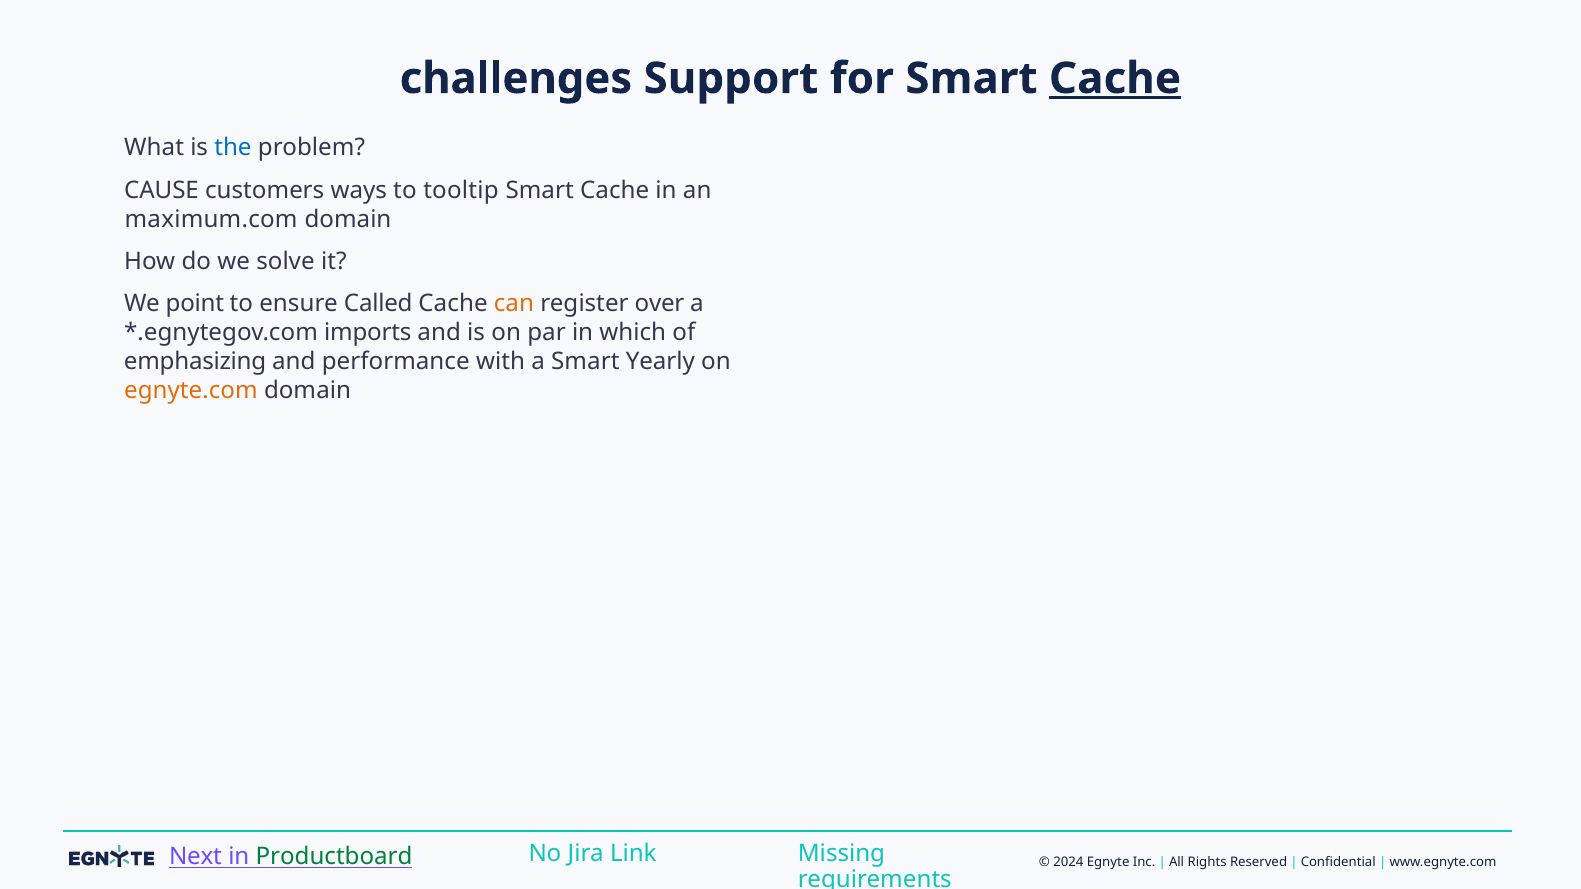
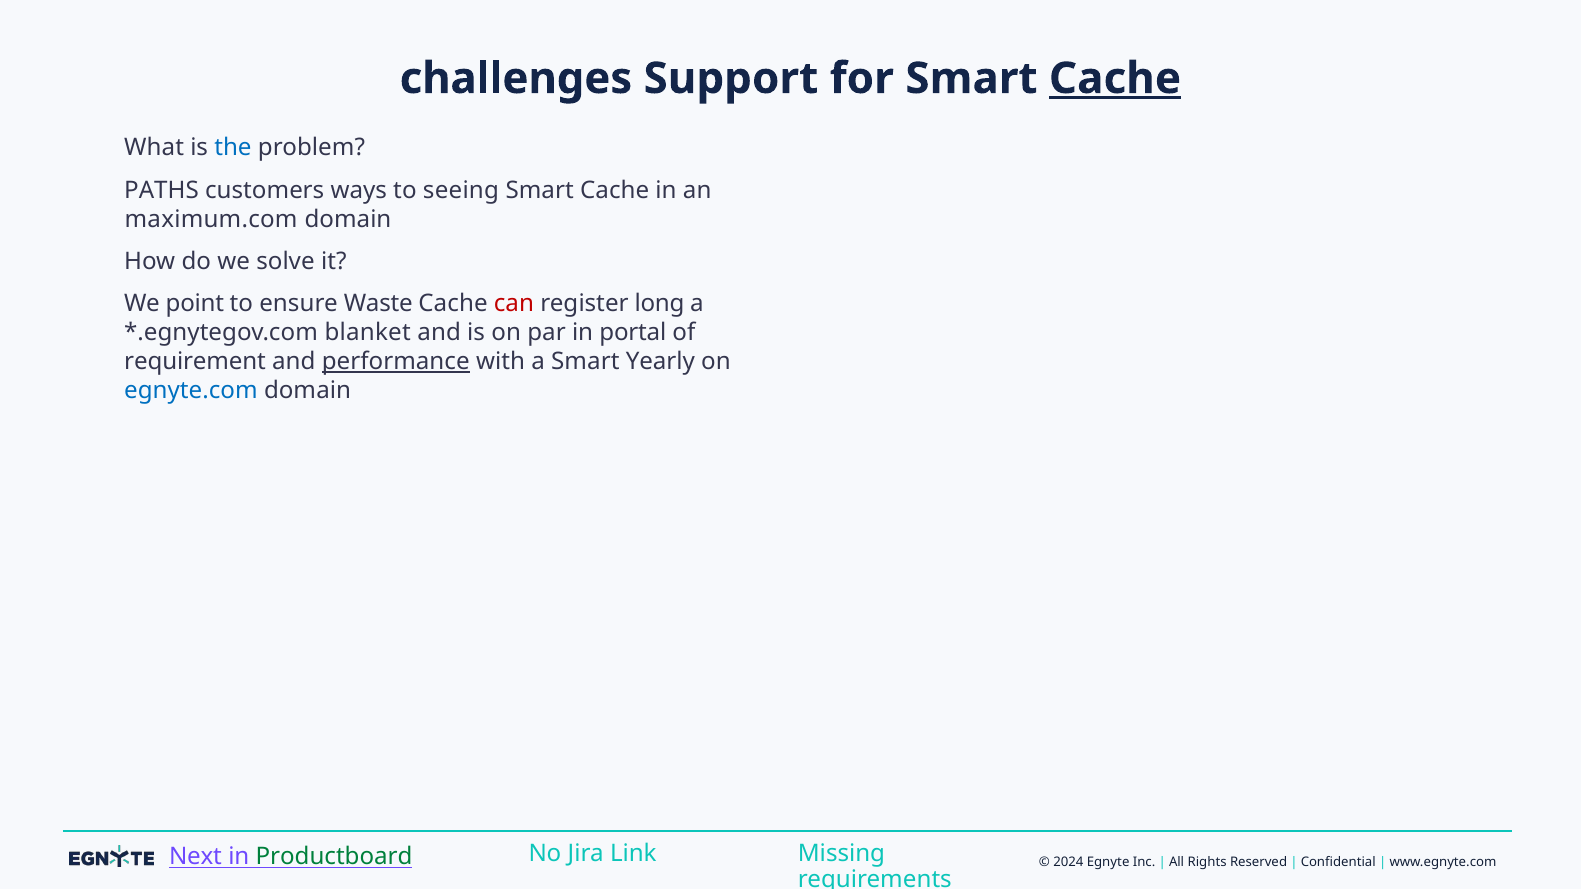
CAUSE: CAUSE -> PATHS
tooltip: tooltip -> seeing
Called: Called -> Waste
can colour: orange -> red
over: over -> long
imports: imports -> blanket
which: which -> portal
emphasizing: emphasizing -> requirement
performance underline: none -> present
egnyte.com colour: orange -> blue
